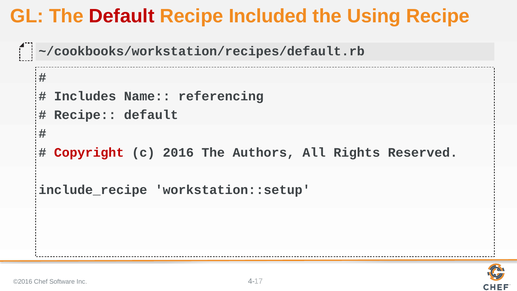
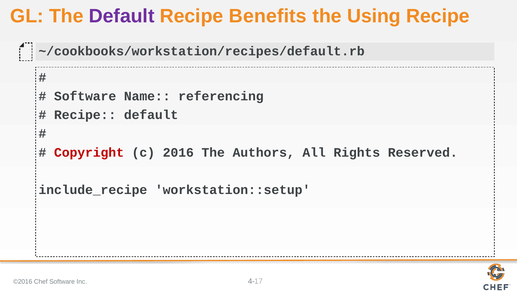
Default at (122, 16) colour: red -> purple
Included: Included -> Benefits
Includes at (85, 96): Includes -> Software
